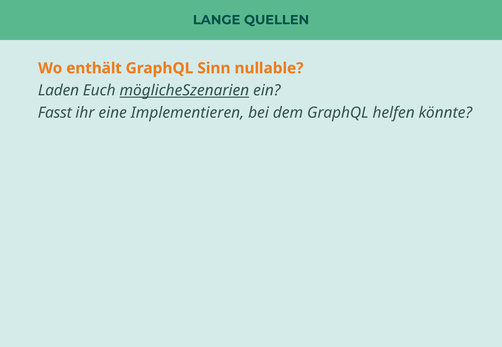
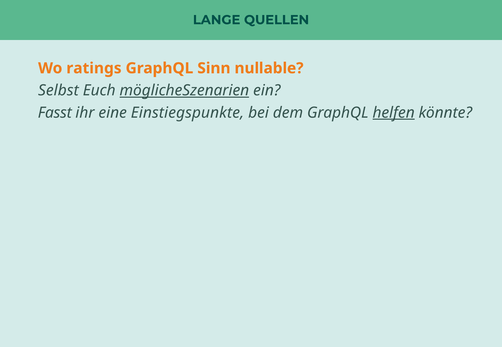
enthält: enthält -> ratings
Laden: Laden -> Selbst
Implementieren: Implementieren -> Einstiegspunkte
helfen underline: none -> present
